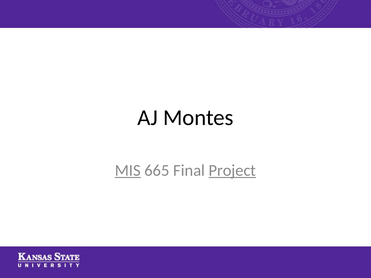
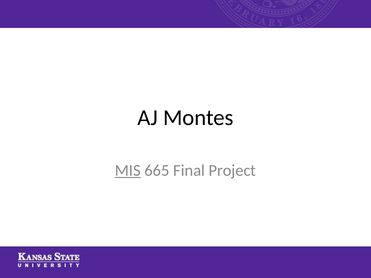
Project underline: present -> none
